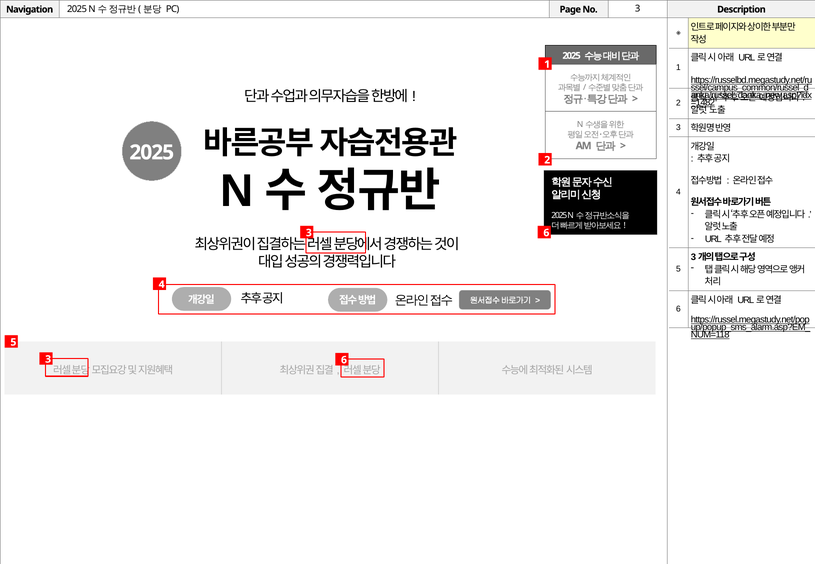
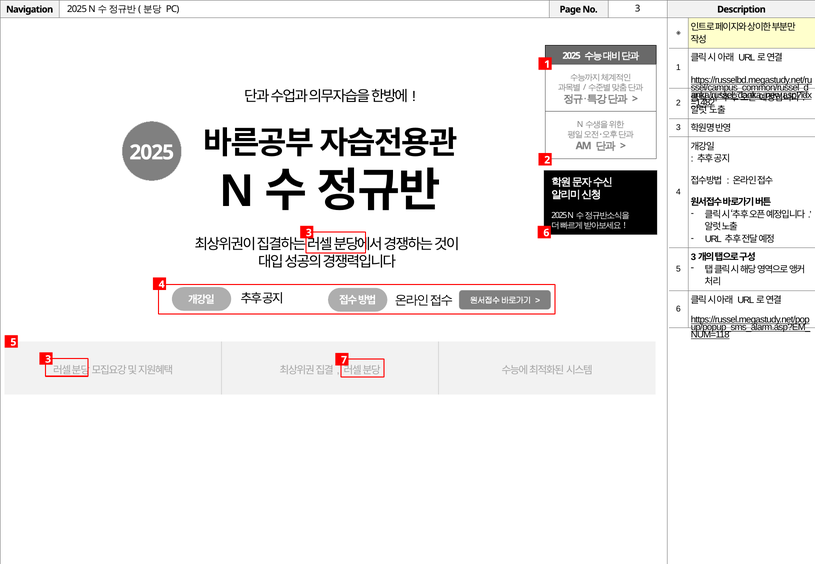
3 6: 6 -> 7
